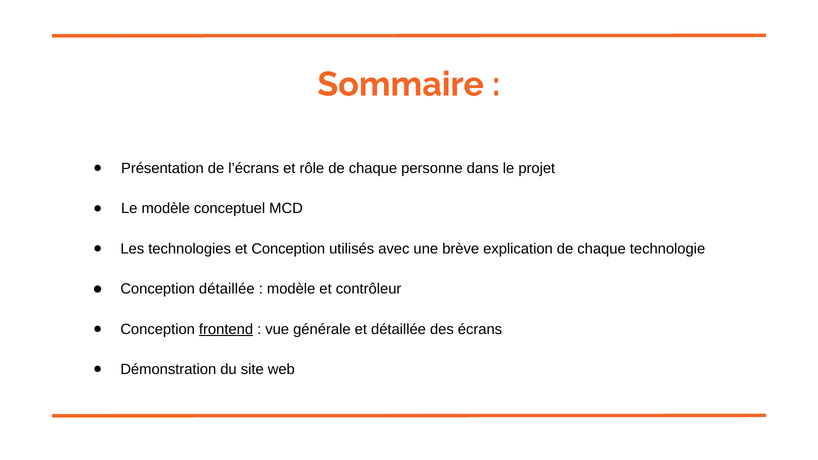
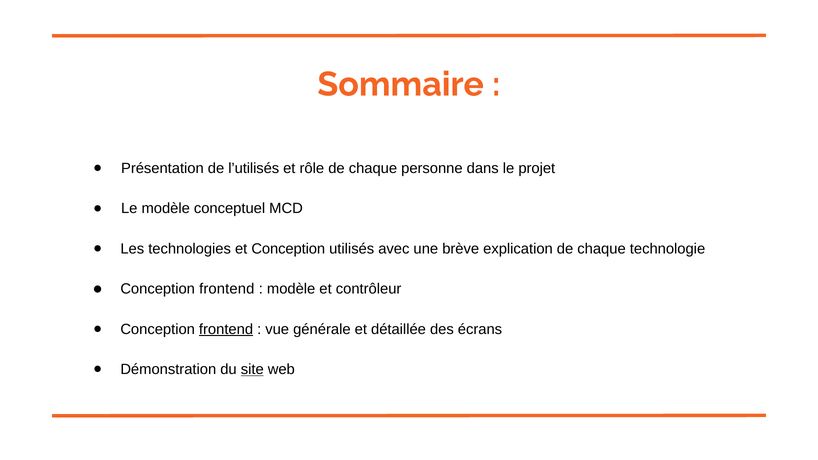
l’écrans: l’écrans -> l’utilisés
détaillée at (227, 289): détaillée -> frontend
site underline: none -> present
